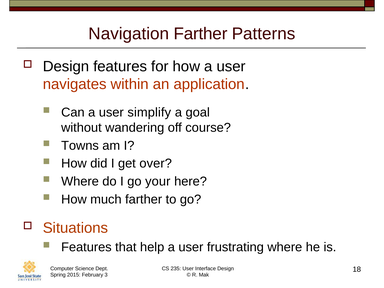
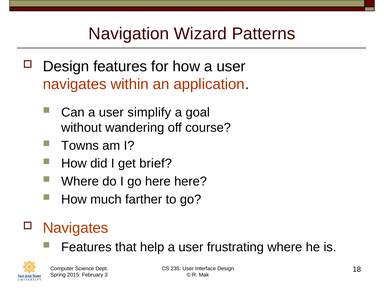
Navigation Farther: Farther -> Wizard
over: over -> brief
go your: your -> here
Situations at (75, 228): Situations -> Navigates
